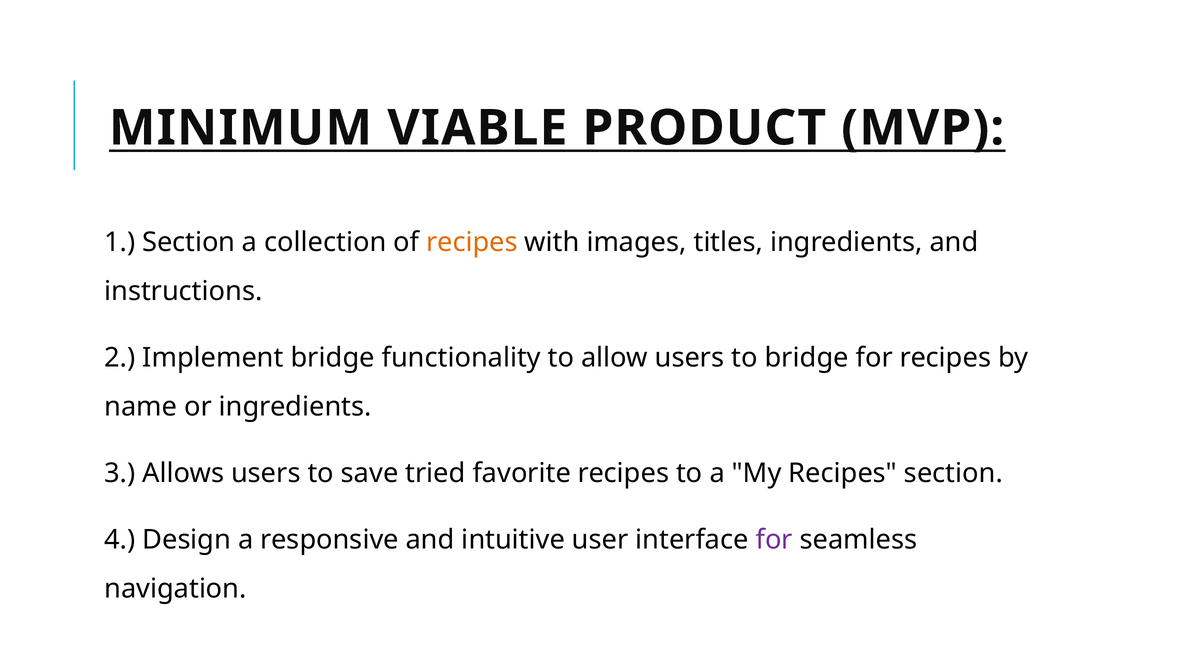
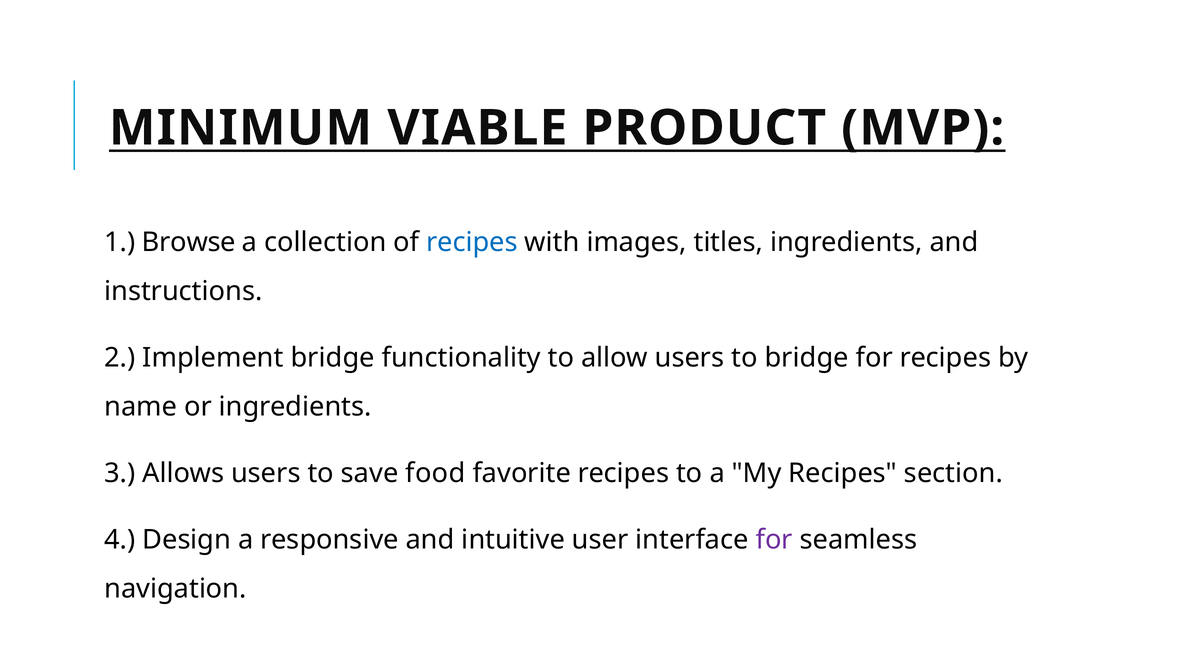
1 Section: Section -> Browse
recipes at (472, 242) colour: orange -> blue
tried: tried -> food
